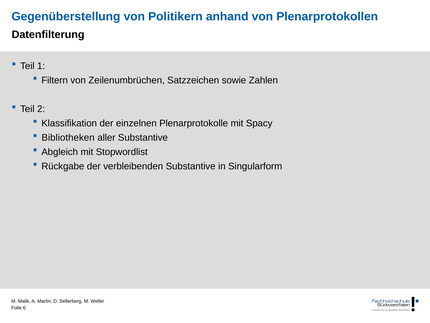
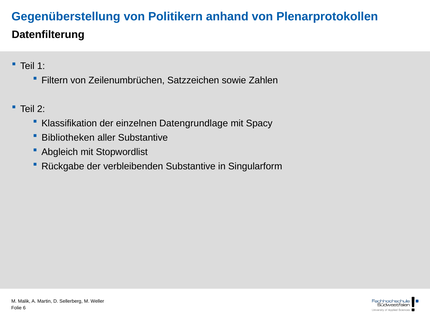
Plenarprotokolle: Plenarprotokolle -> Datengrundlage
